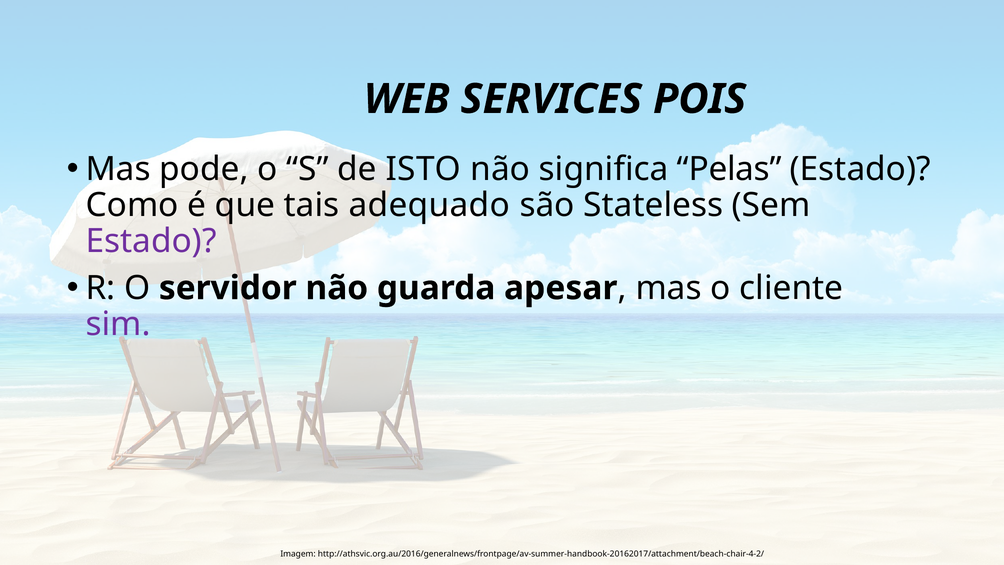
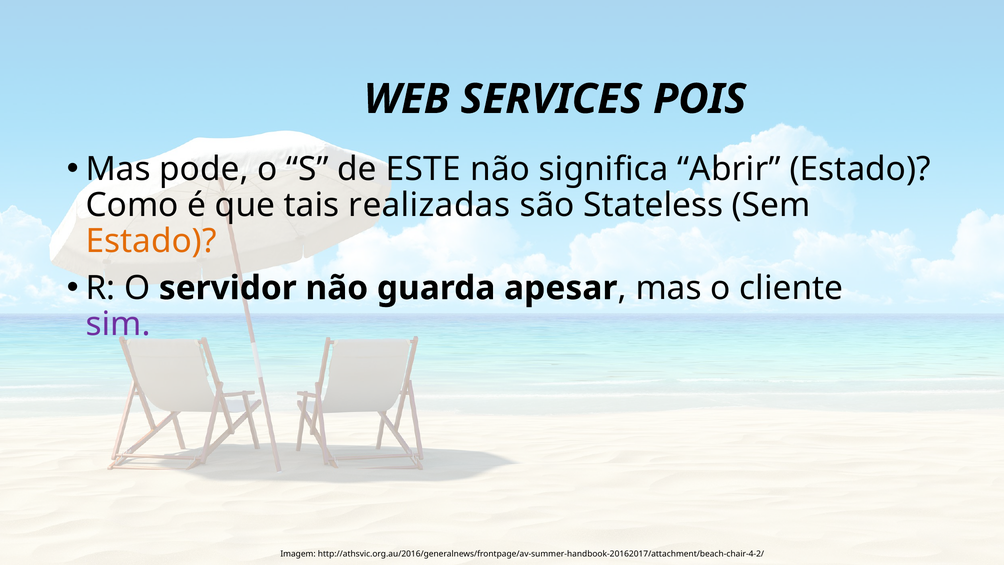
ISTO: ISTO -> ESTE
Pelas: Pelas -> Abrir
adequado: adequado -> realizadas
Estado at (151, 241) colour: purple -> orange
